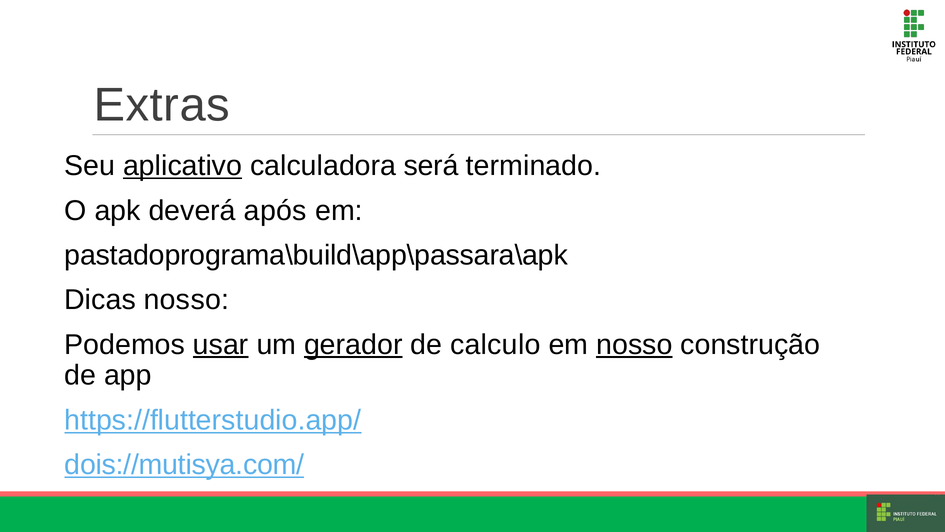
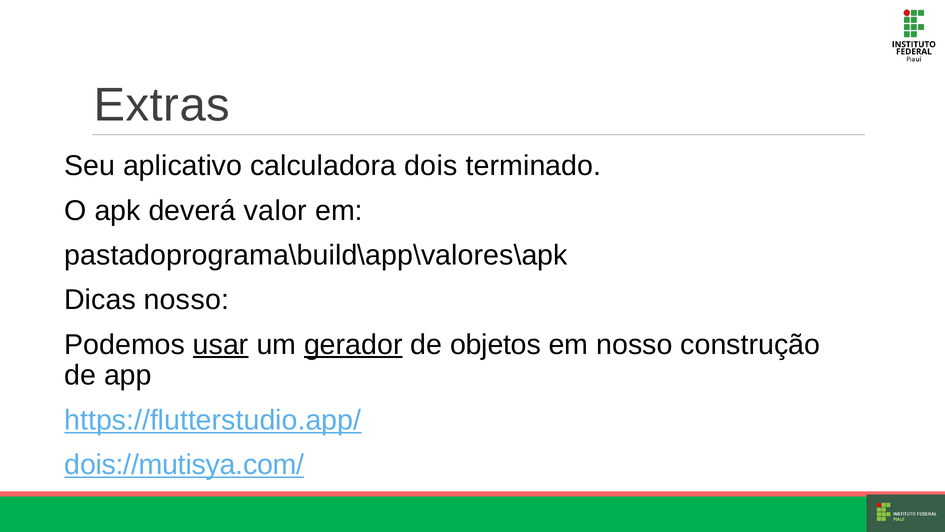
aplicativo underline: present -> none
será: será -> dois
após: após -> valor
pastadoprograma\build\app\passara\apk: pastadoprograma\build\app\passara\apk -> pastadoprograma\build\app\valores\apk
calculo: calculo -> objetos
nosso at (634, 344) underline: present -> none
